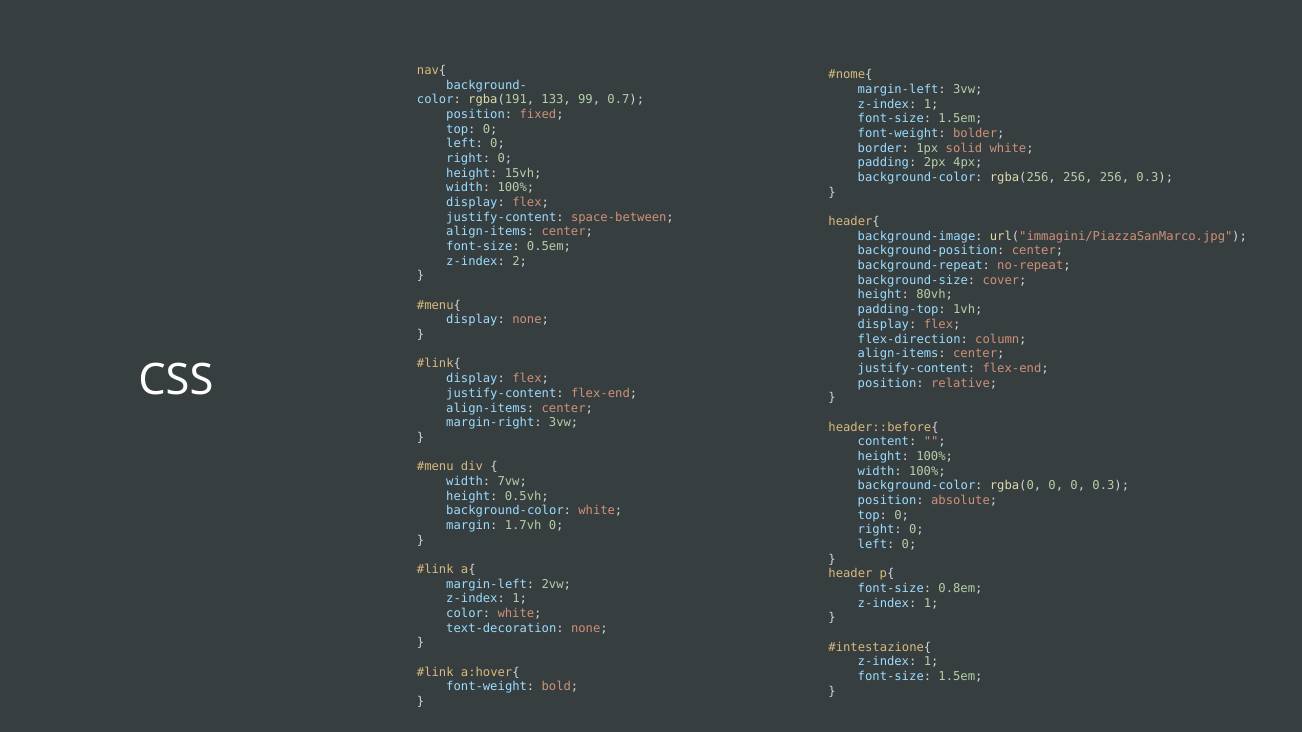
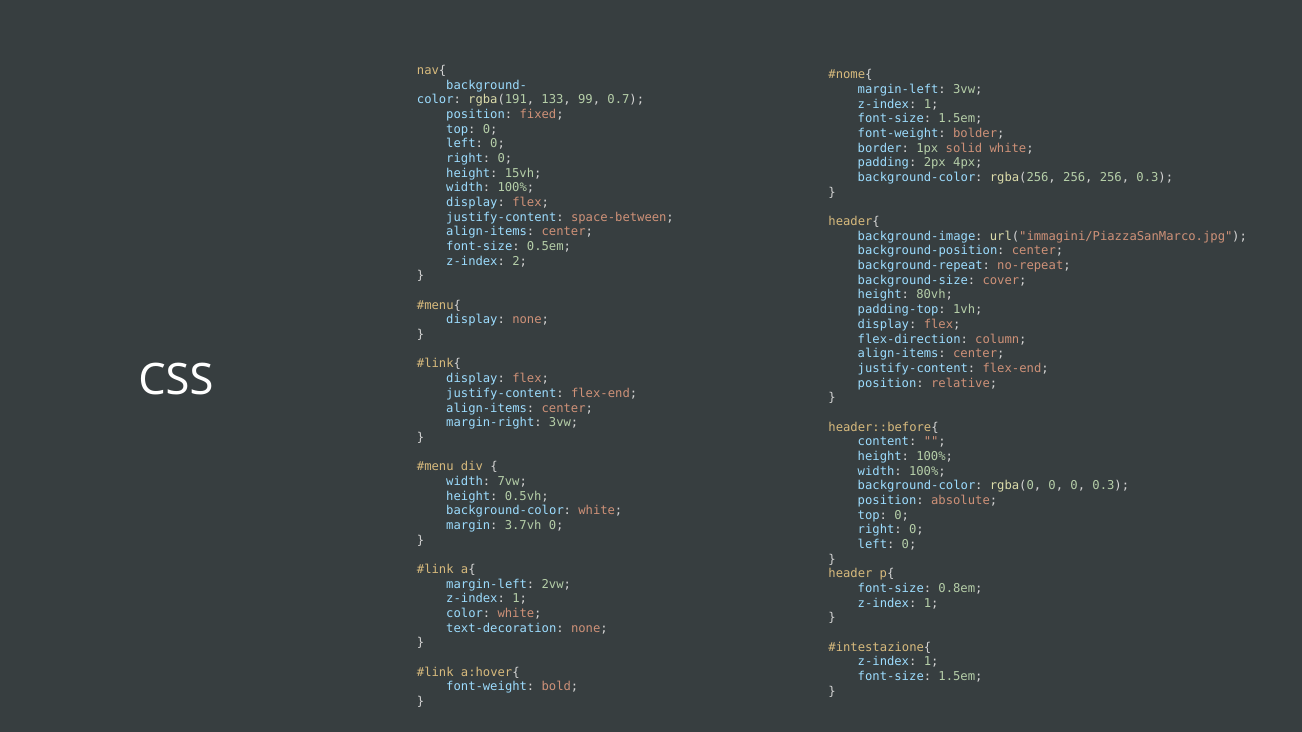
1.7vh: 1.7vh -> 3.7vh
